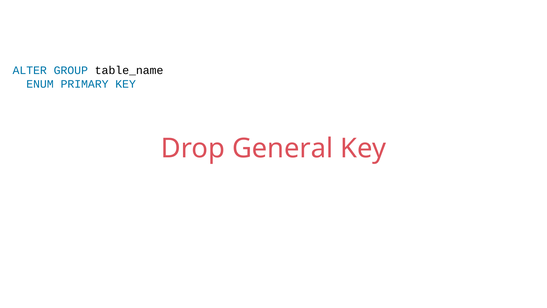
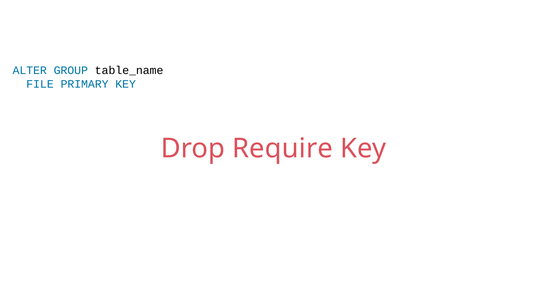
ENUM: ENUM -> FILE
General: General -> Require
